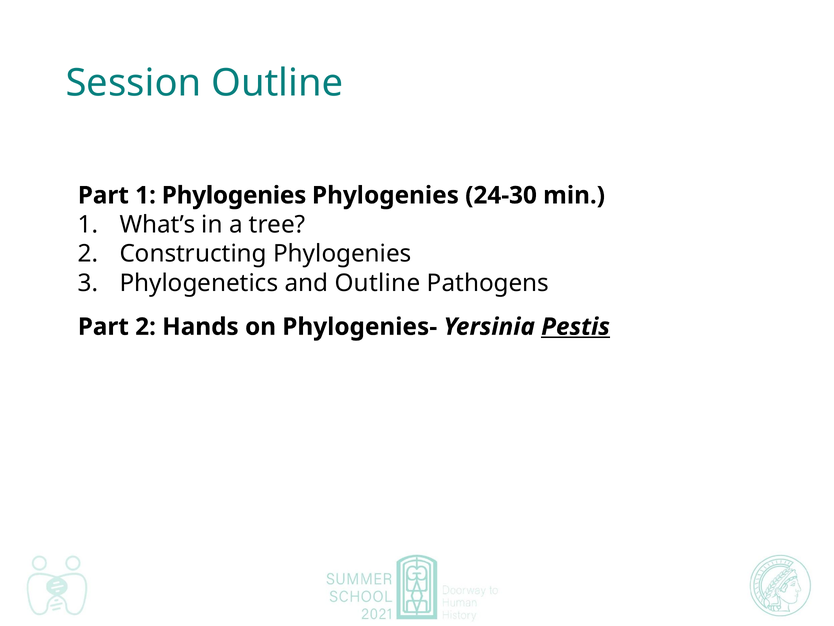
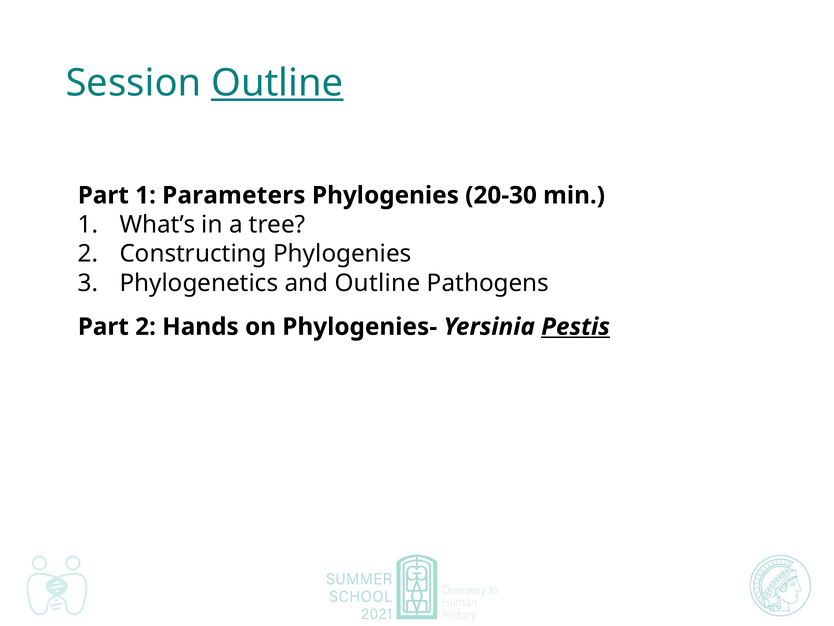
Outline at (277, 83) underline: none -> present
1 Phylogenies: Phylogenies -> Parameters
24-30: 24-30 -> 20-30
